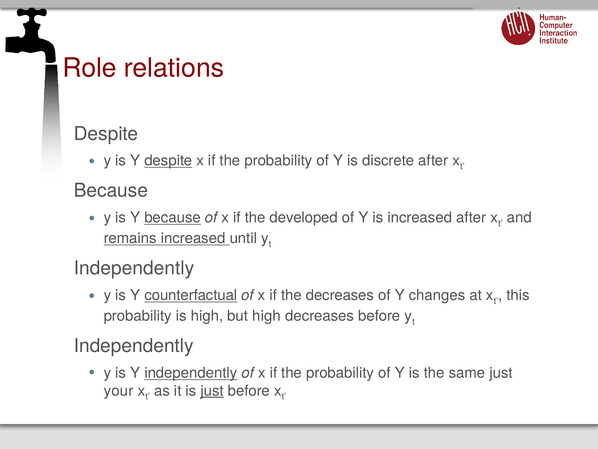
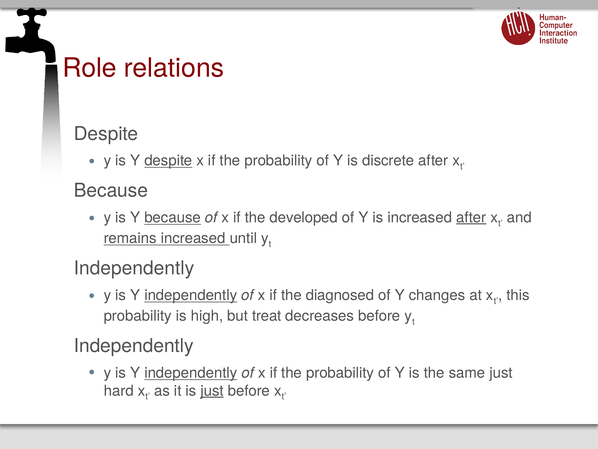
after at (471, 217) underline: none -> present
counterfactual at (191, 295): counterfactual -> independently
the decreases: decreases -> diagnosed
but high: high -> treat
your: your -> hard
